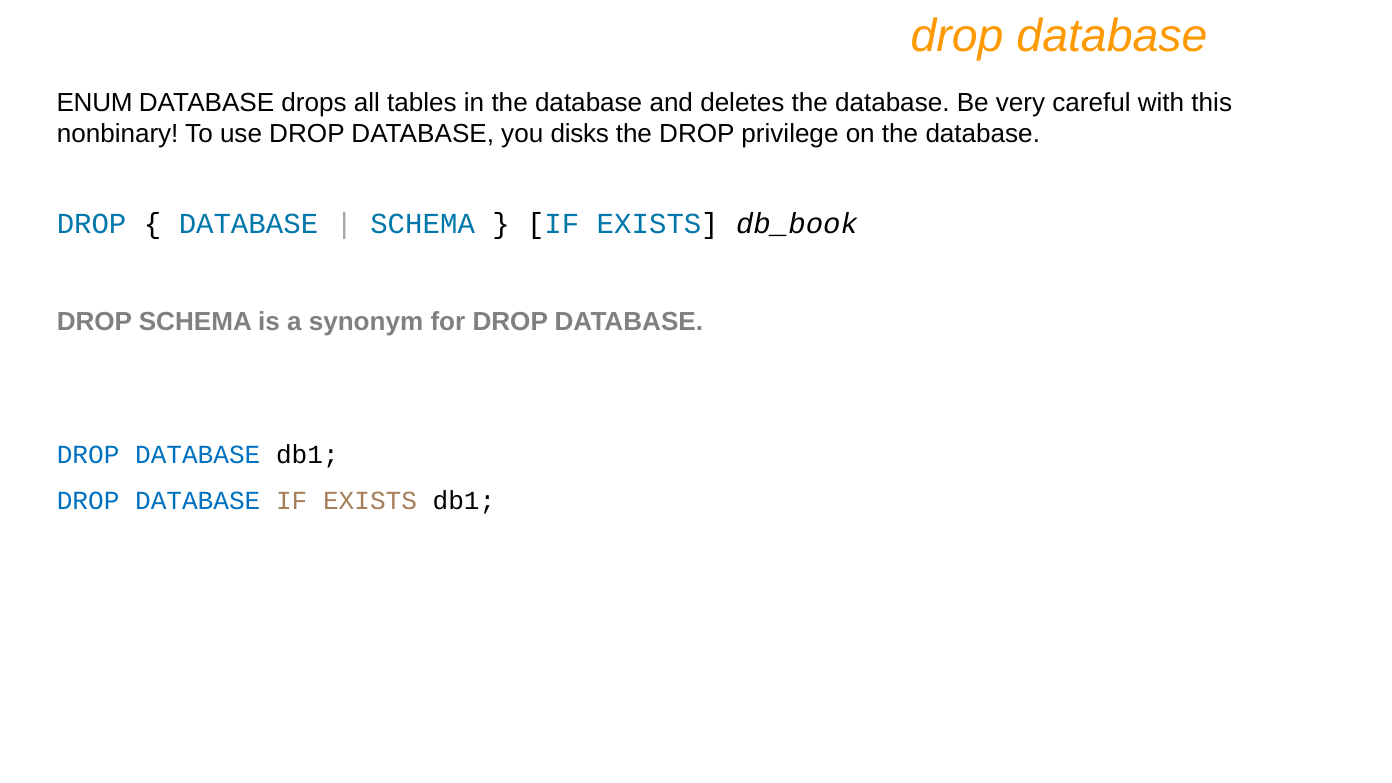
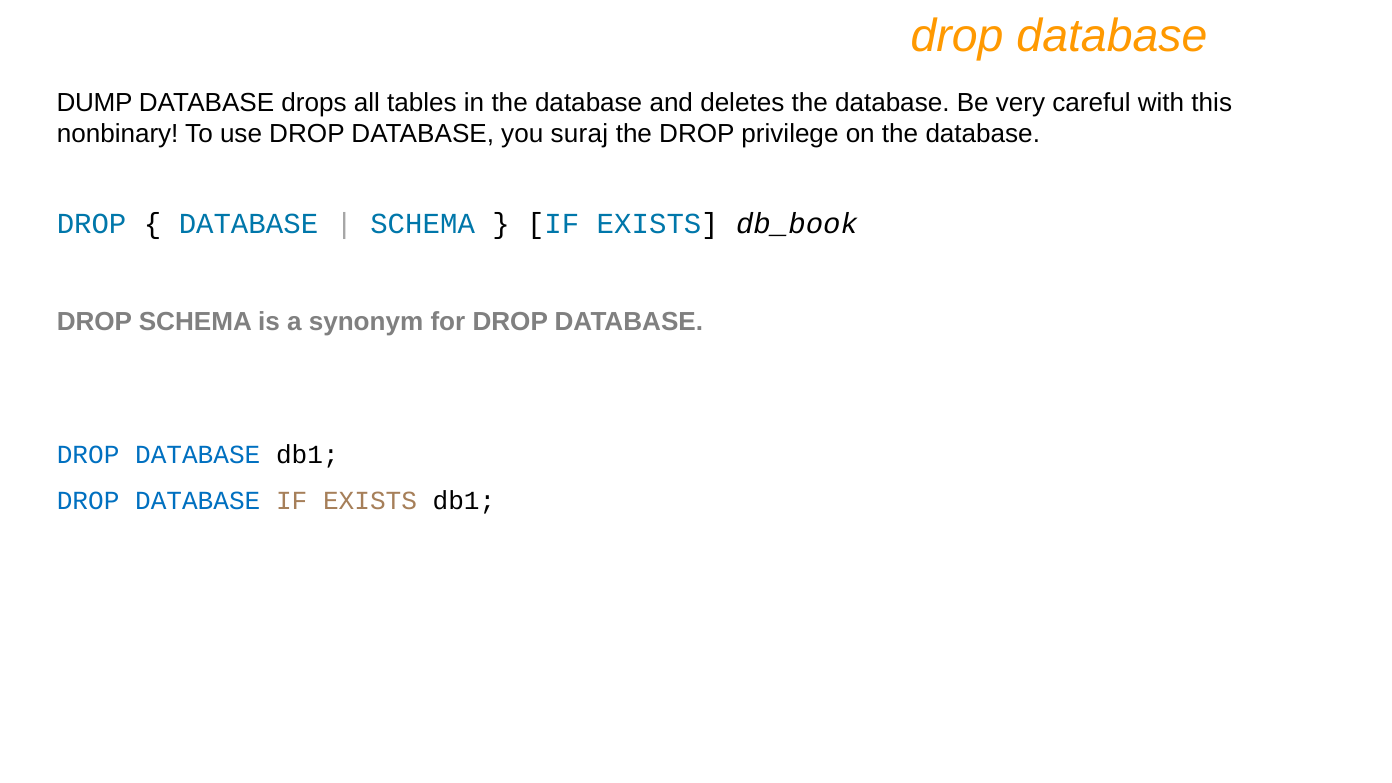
ENUM: ENUM -> DUMP
disks: disks -> suraj
